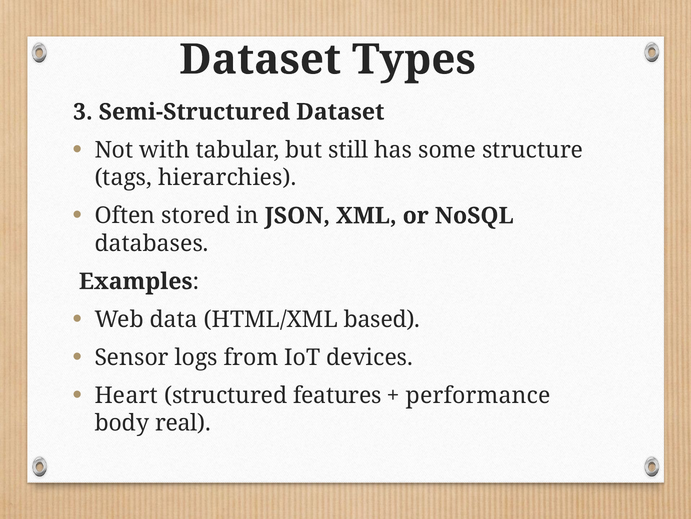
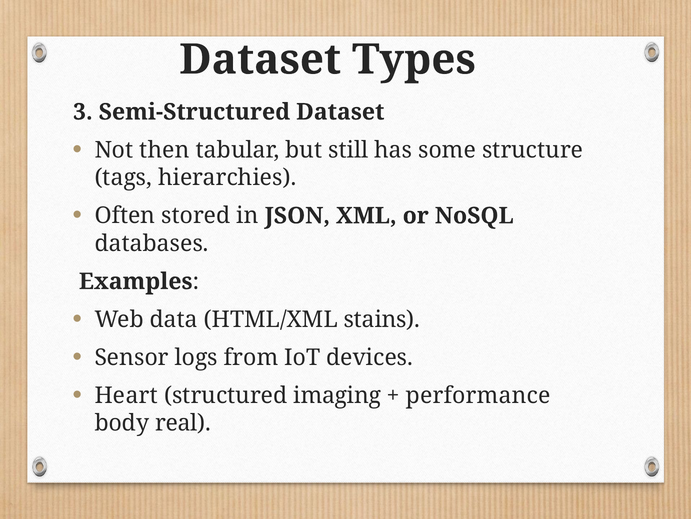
with: with -> then
based: based -> stains
features: features -> imaging
